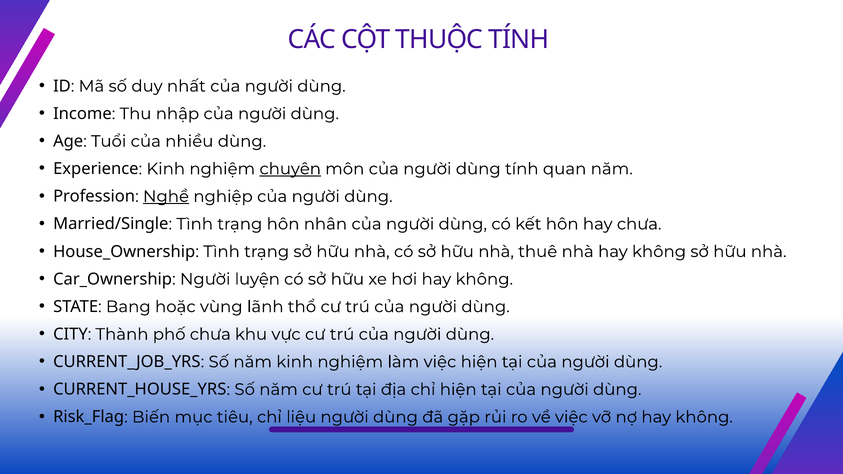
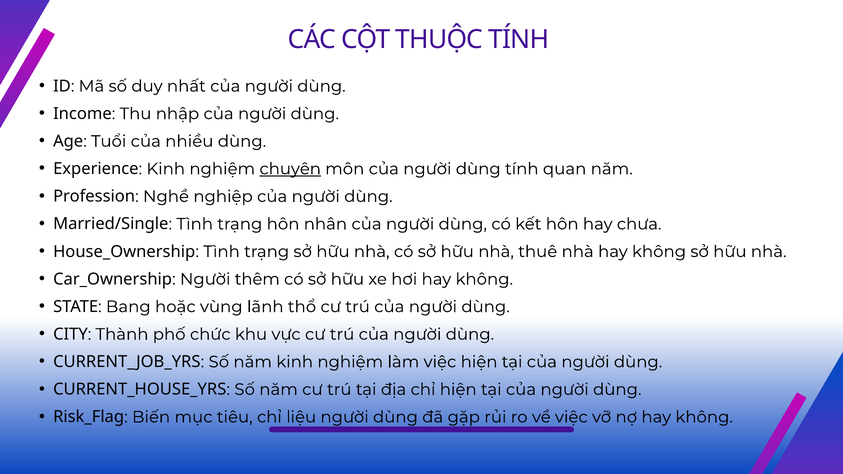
Nghề underline: present -> none
luyện: luyện -> thêm
phố chưa: chưa -> chức
